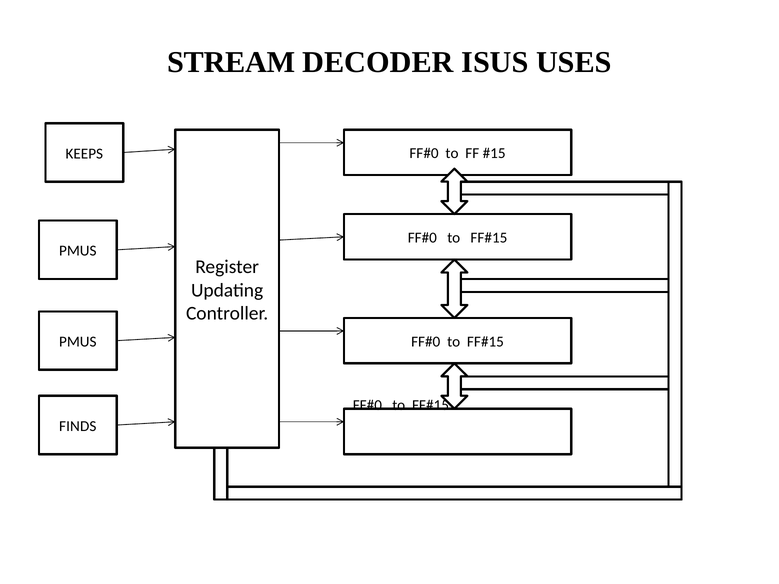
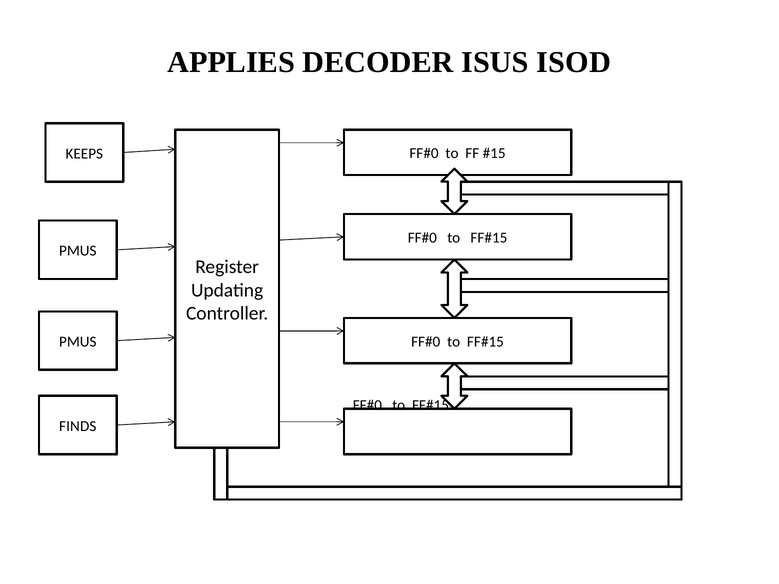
STREAM: STREAM -> APPLIES
USES: USES -> ISOD
